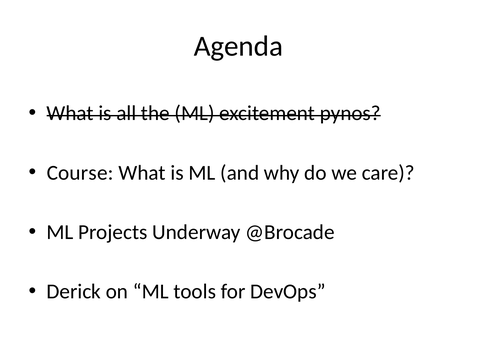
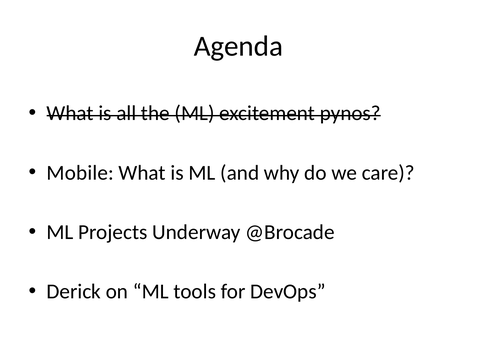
Course: Course -> Mobile
